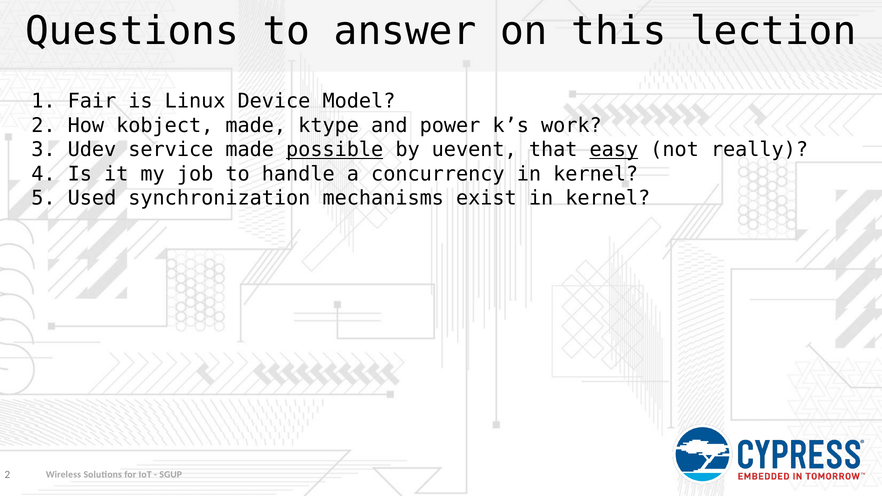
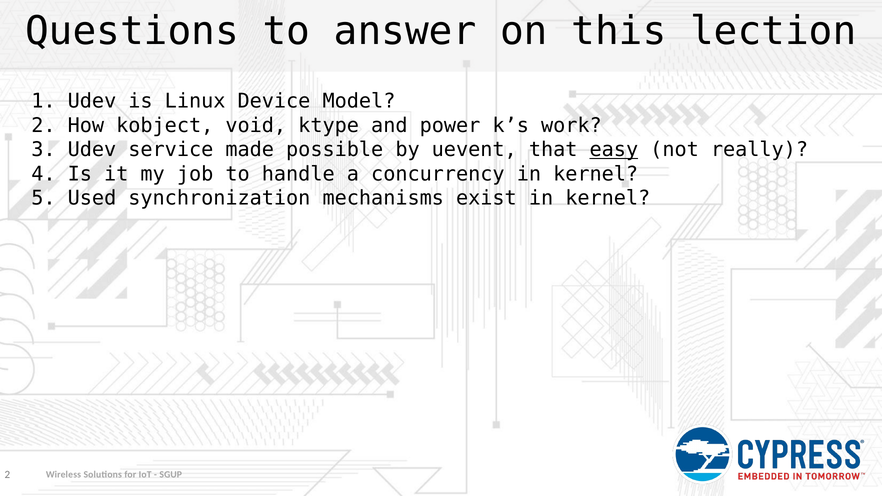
1 Fair: Fair -> Udev
kobject made: made -> void
possible underline: present -> none
